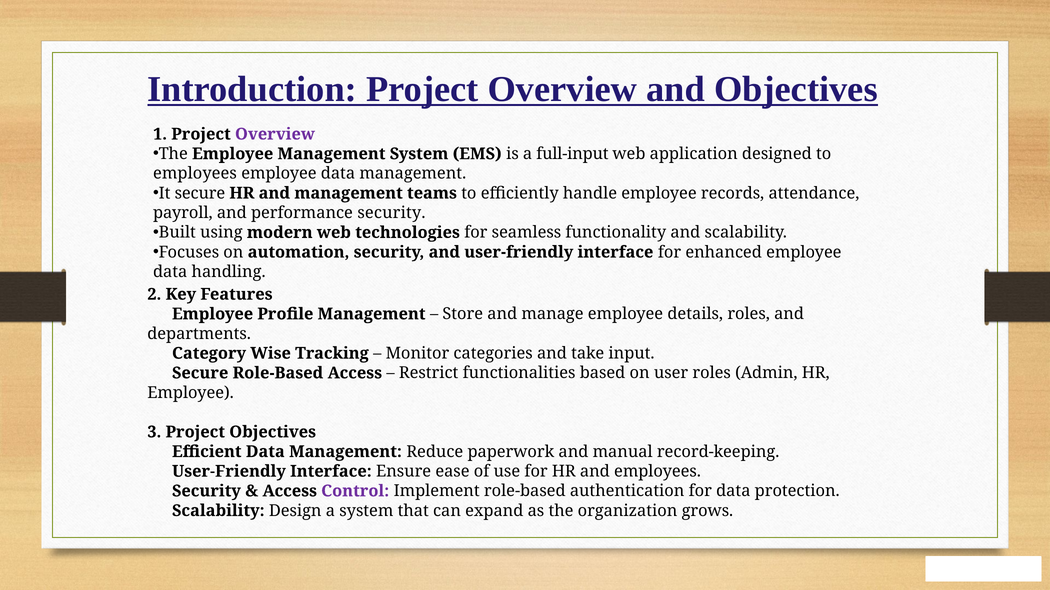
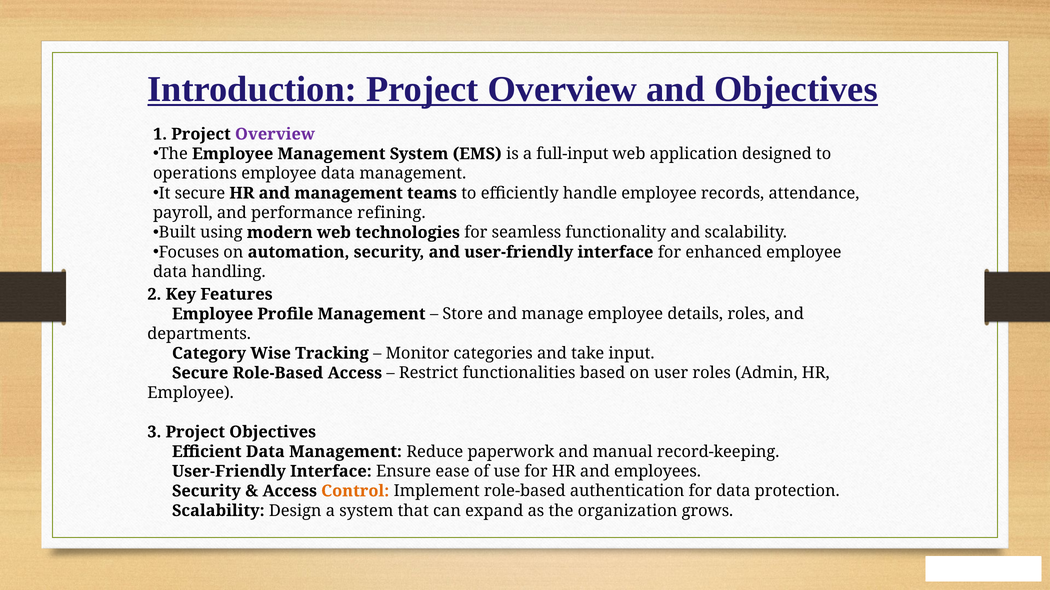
employees at (195, 174): employees -> operations
performance security: security -> refining
Control colour: purple -> orange
